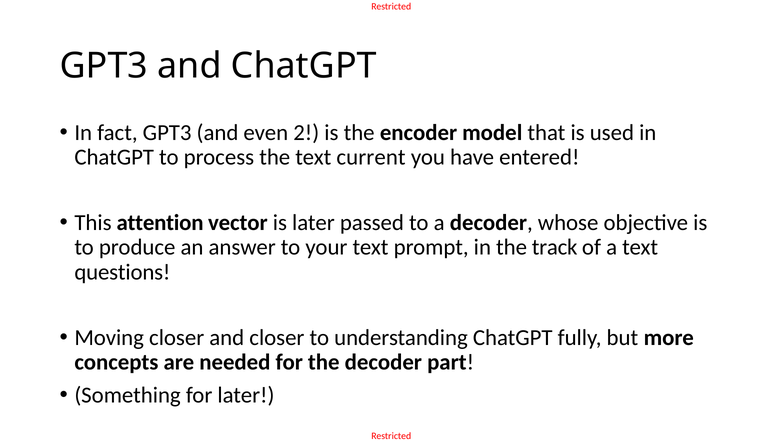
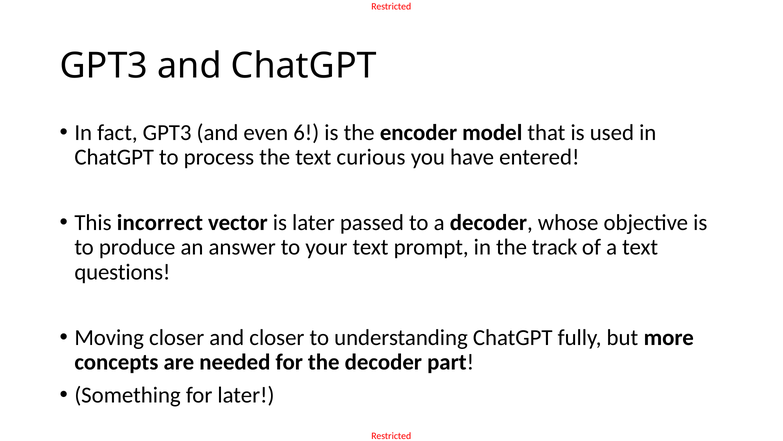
2: 2 -> 6
current: current -> curious
attention: attention -> incorrect
